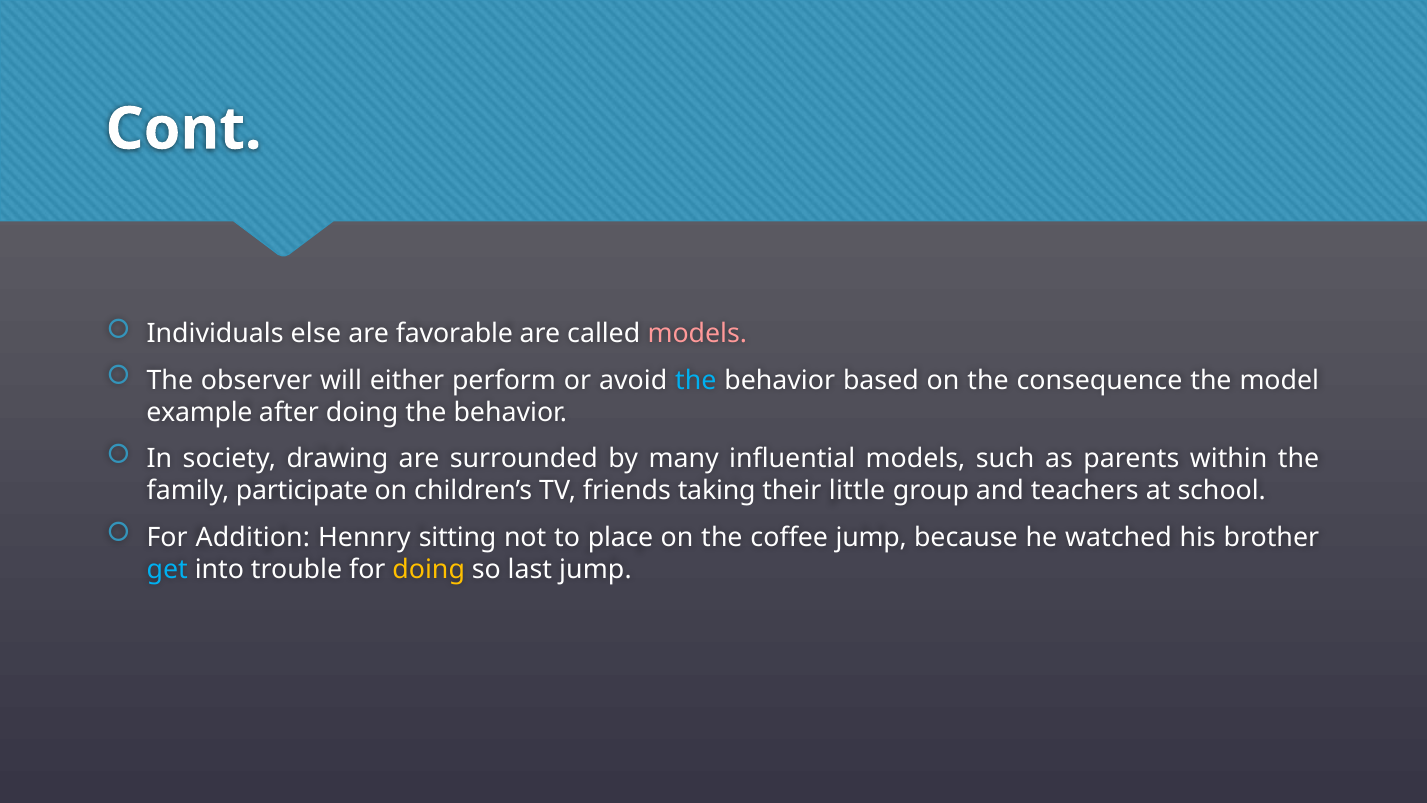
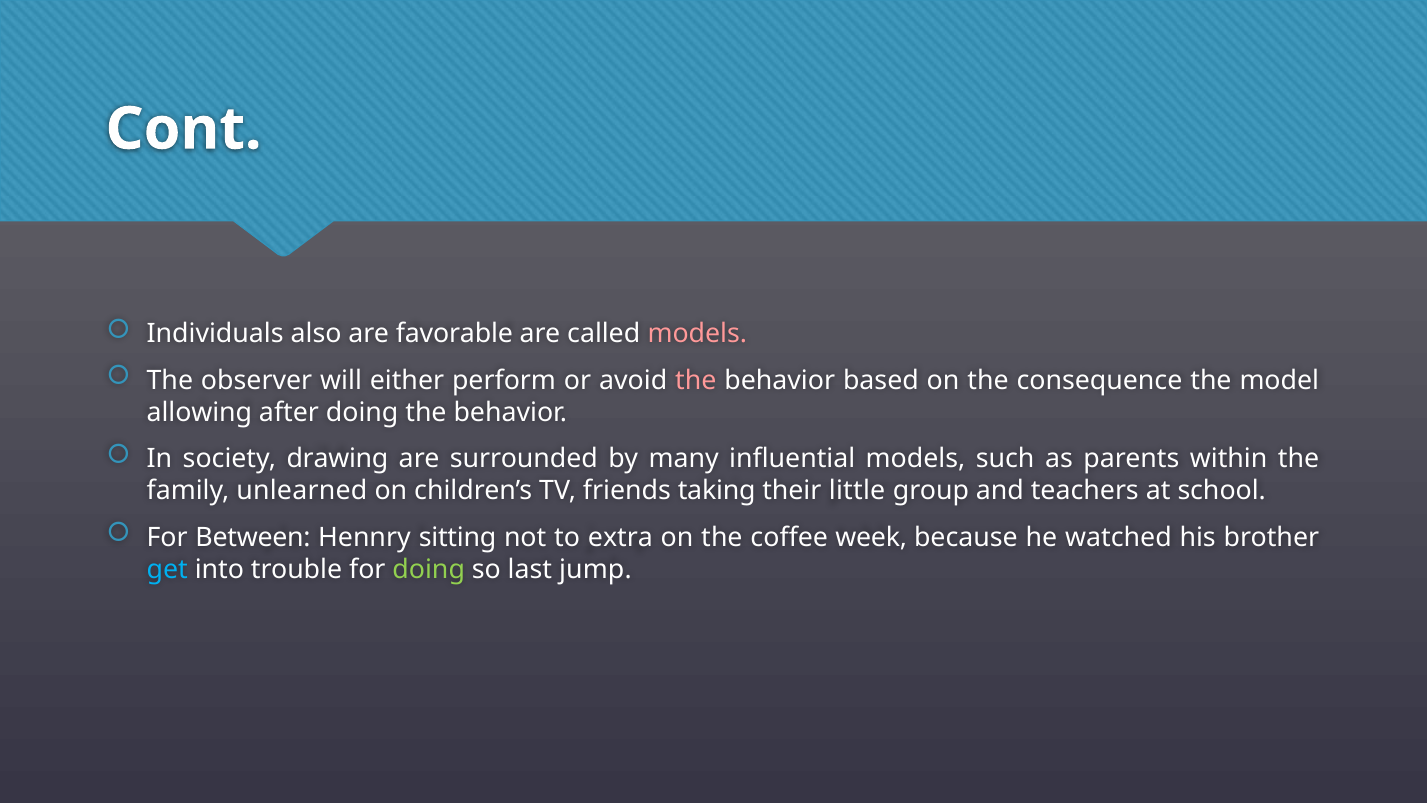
else: else -> also
the at (696, 380) colour: light blue -> pink
example: example -> allowing
participate: participate -> unlearned
Addition: Addition -> Between
place: place -> extra
coffee jump: jump -> week
doing at (429, 569) colour: yellow -> light green
